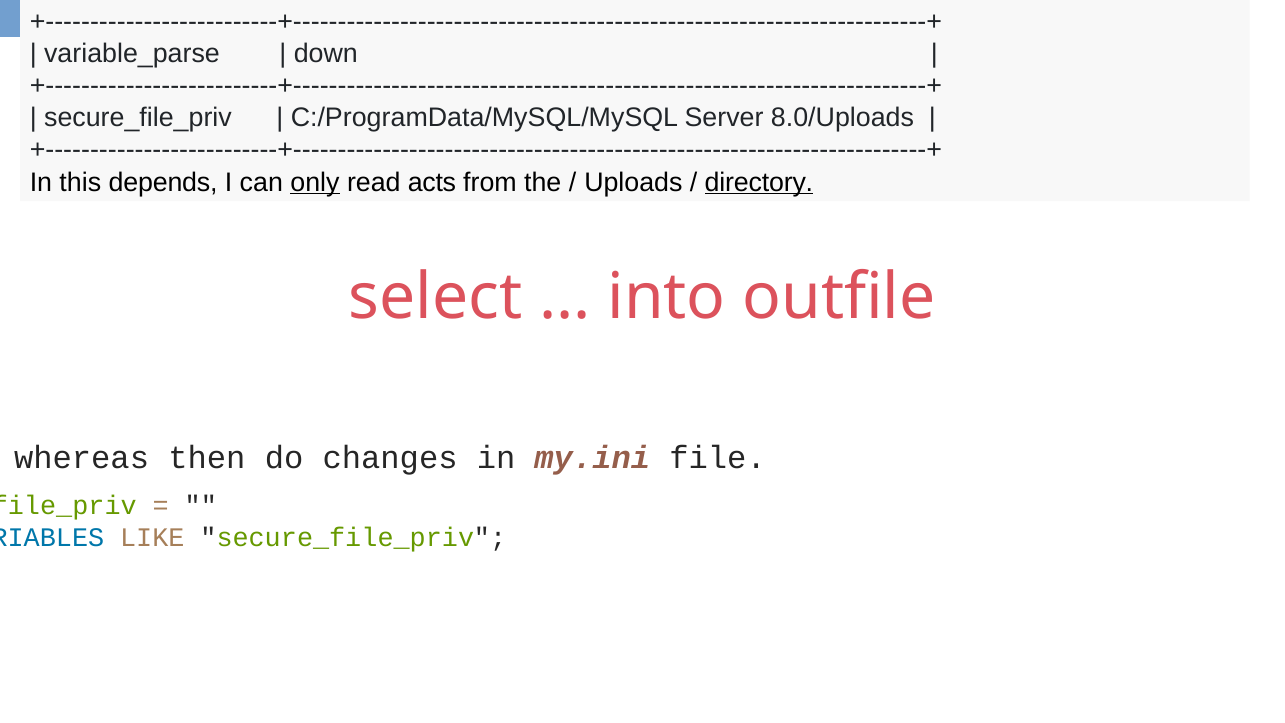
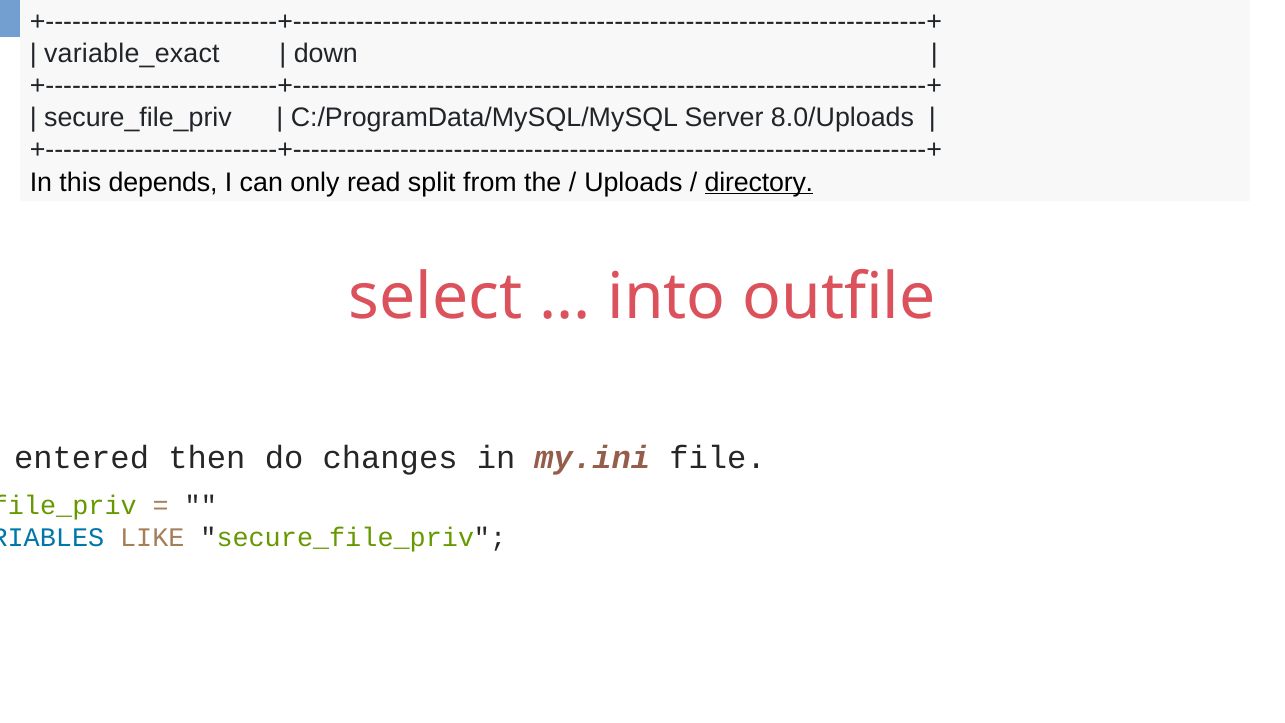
variable_parse: variable_parse -> variable_exact
only underline: present -> none
acts: acts -> split
whereas: whereas -> entered
